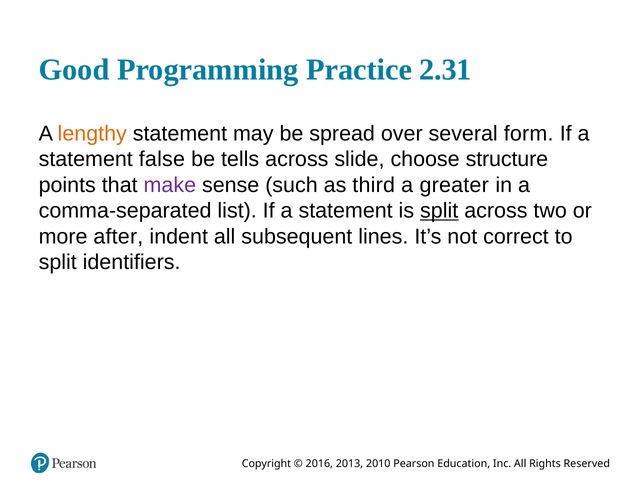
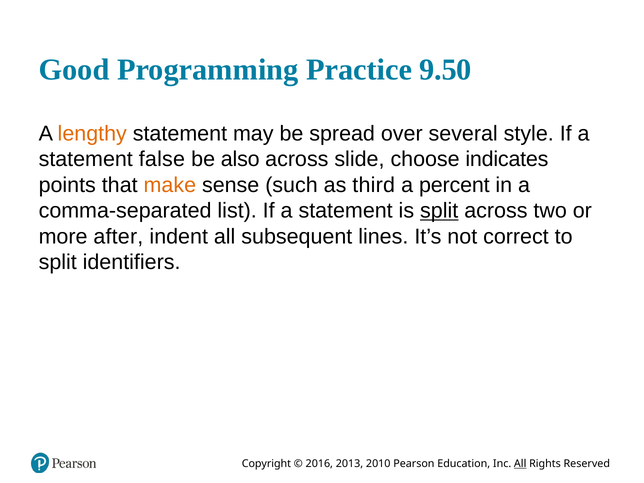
2.31: 2.31 -> 9.50
form: form -> style
tells: tells -> also
structure: structure -> indicates
make colour: purple -> orange
greater: greater -> percent
All at (520, 464) underline: none -> present
